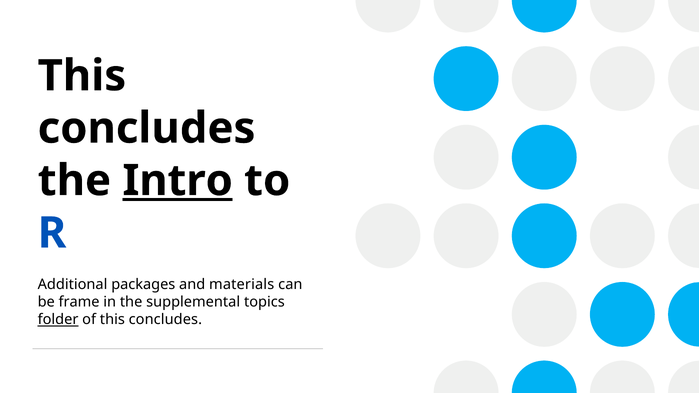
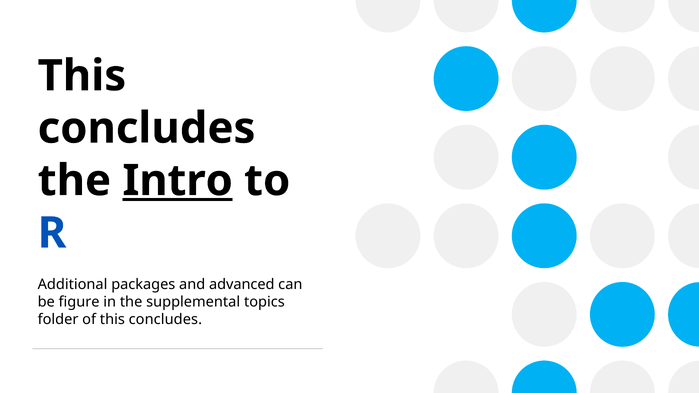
materials: materials -> advanced
frame: frame -> figure
folder underline: present -> none
